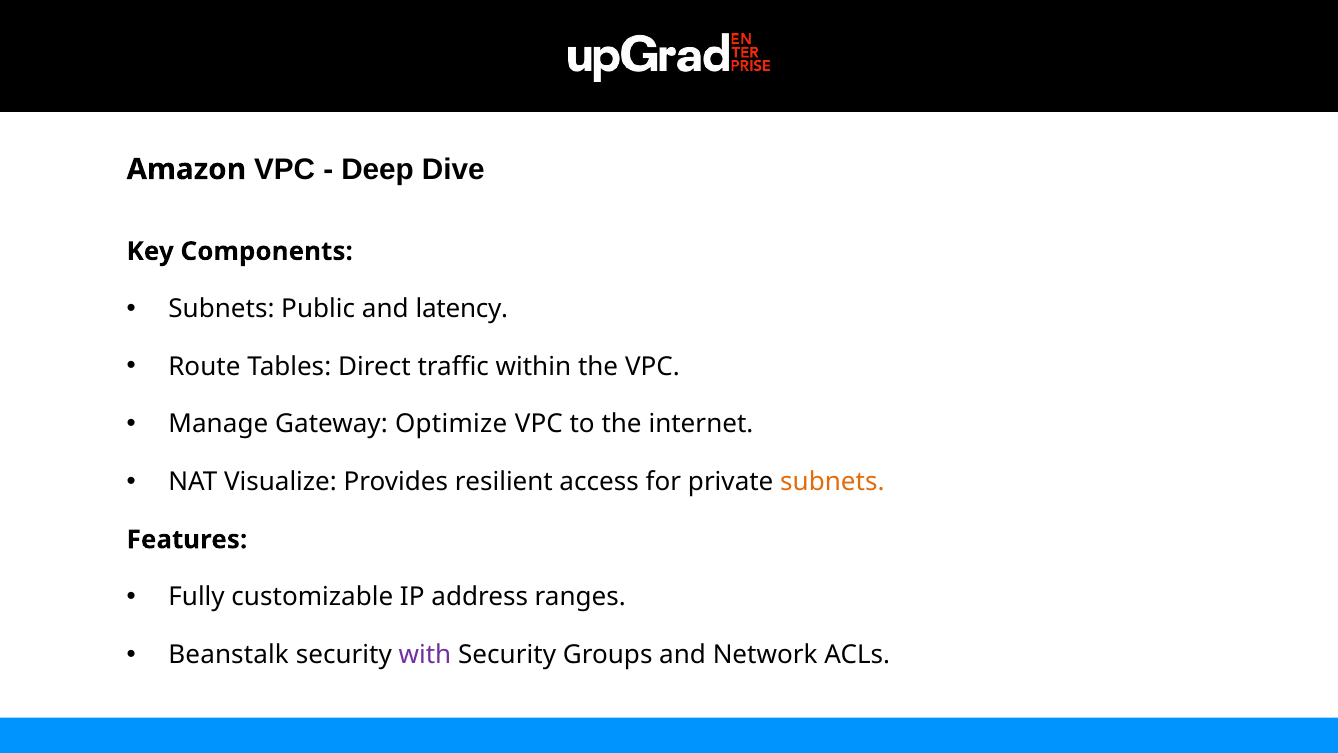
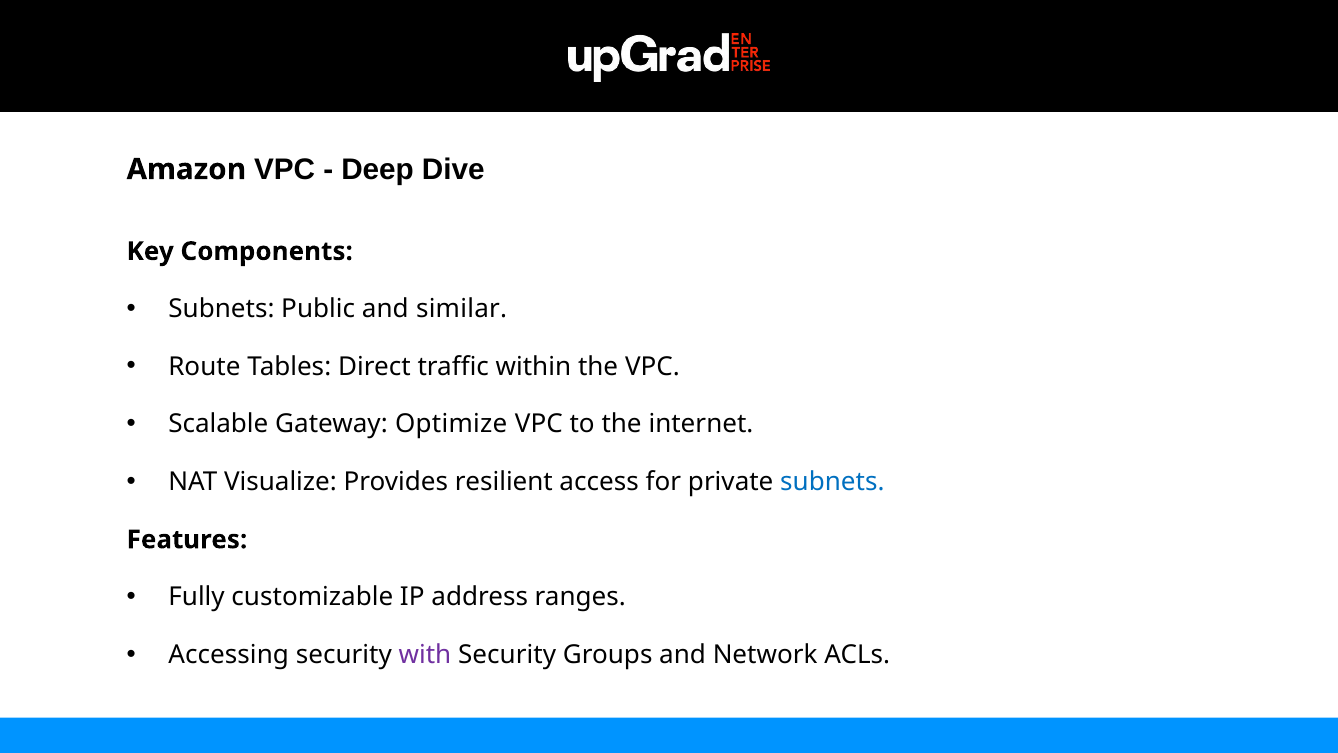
latency: latency -> similar
Manage: Manage -> Scalable
subnets at (832, 482) colour: orange -> blue
Beanstalk: Beanstalk -> Accessing
